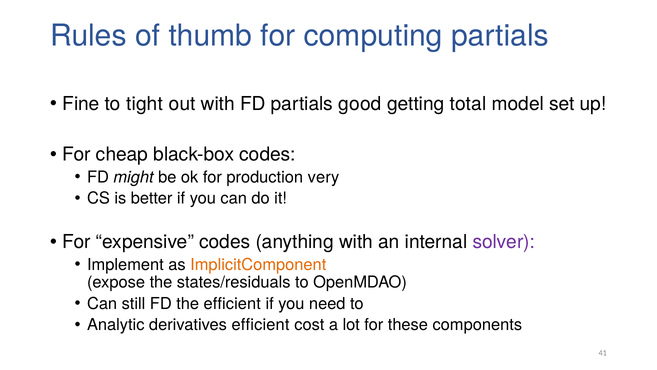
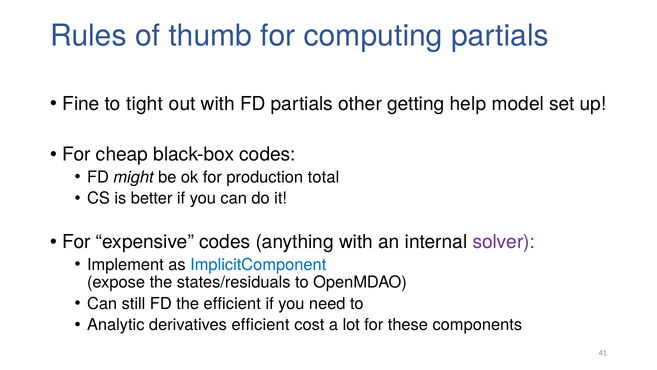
good: good -> other
total: total -> help
very: very -> total
ImplicitComponent colour: orange -> blue
